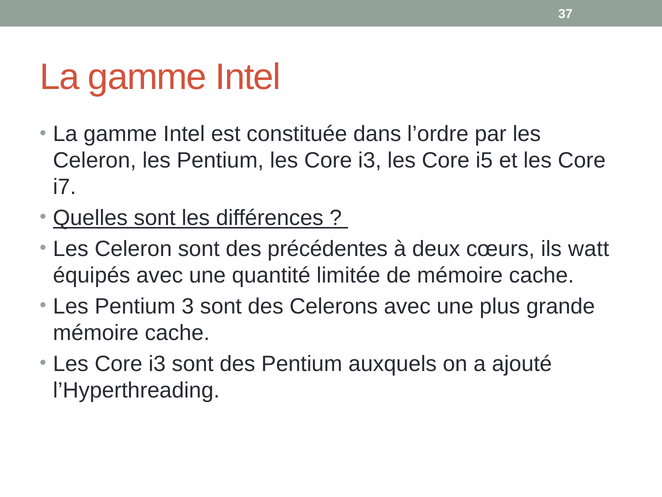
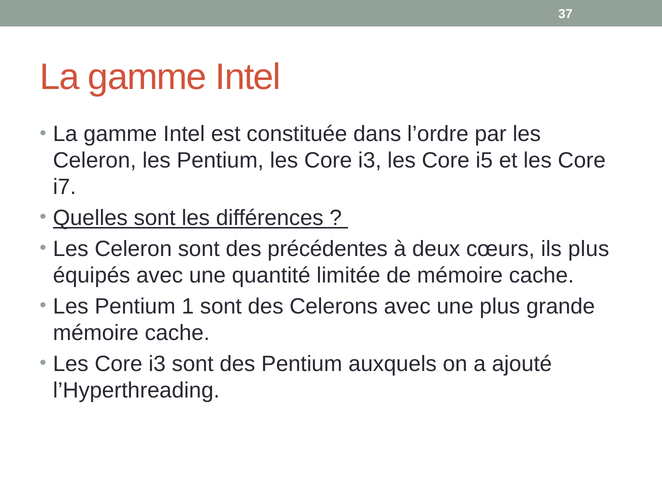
ils watt: watt -> plus
3: 3 -> 1
